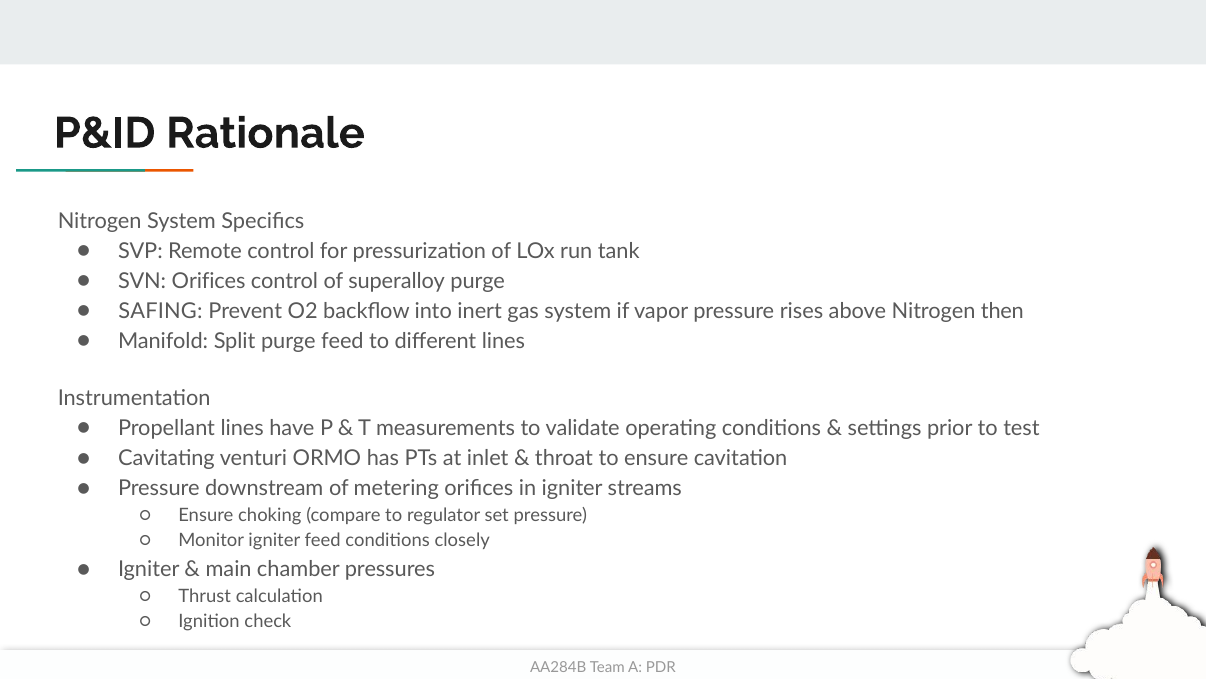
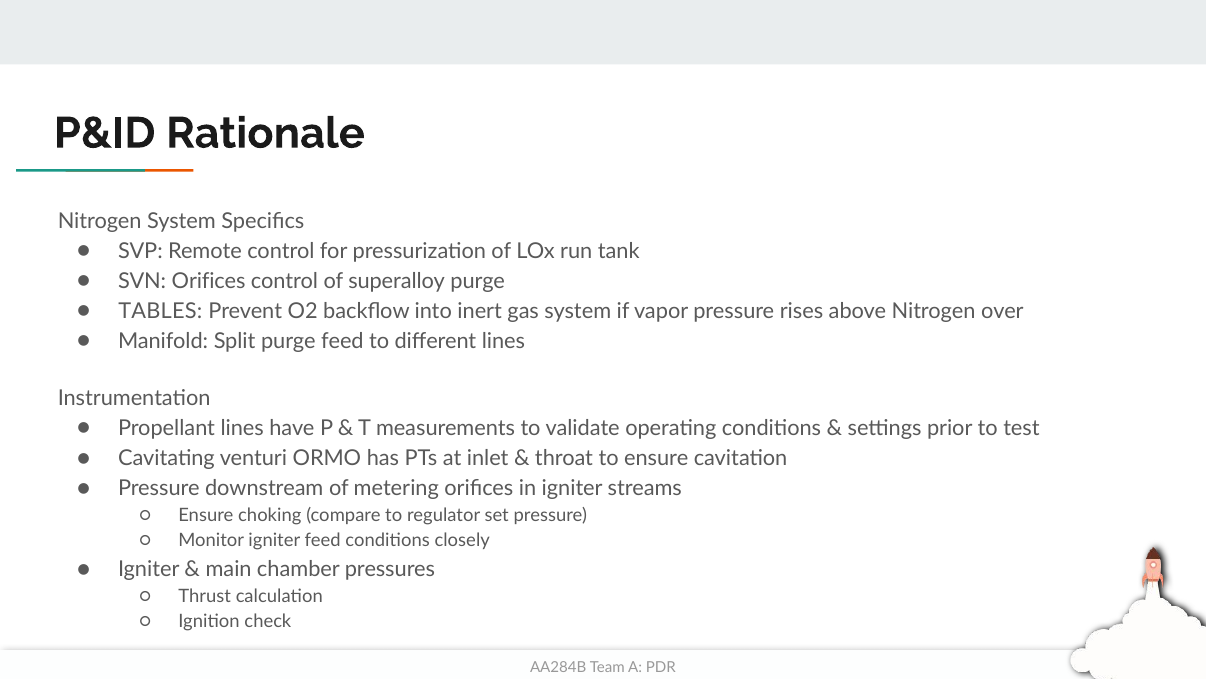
SAFING: SAFING -> TABLES
then: then -> over
